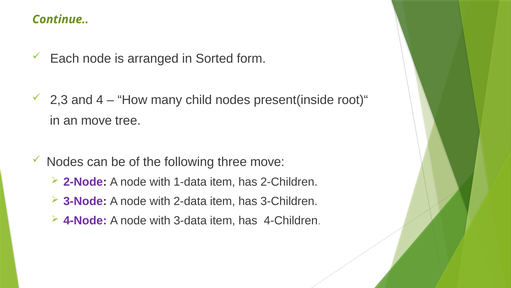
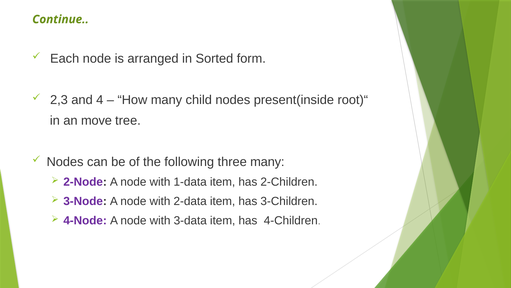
three move: move -> many
